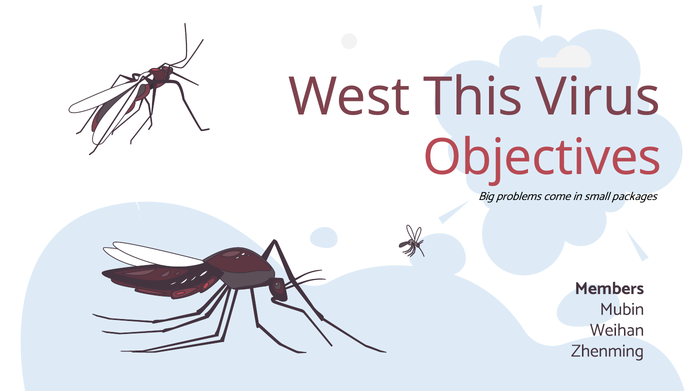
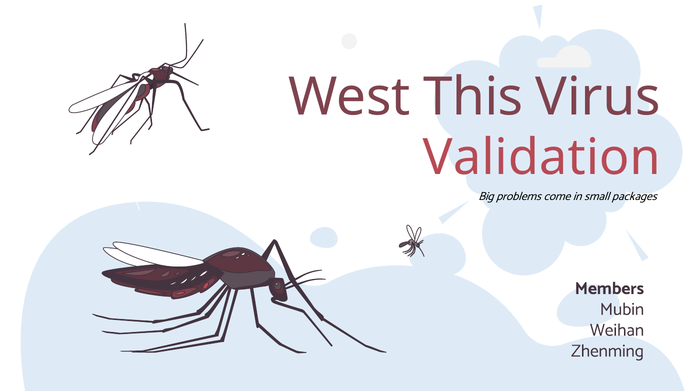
Objectives: Objectives -> Validation
